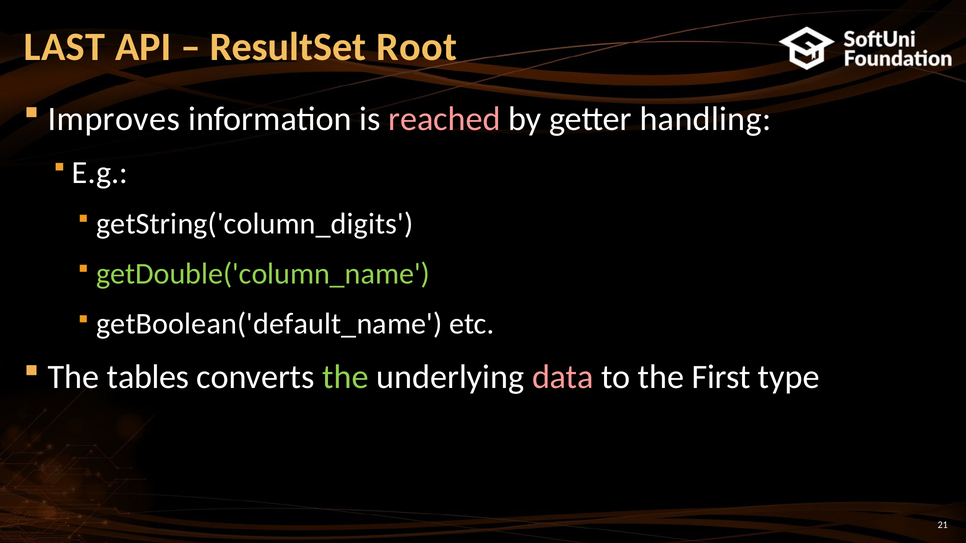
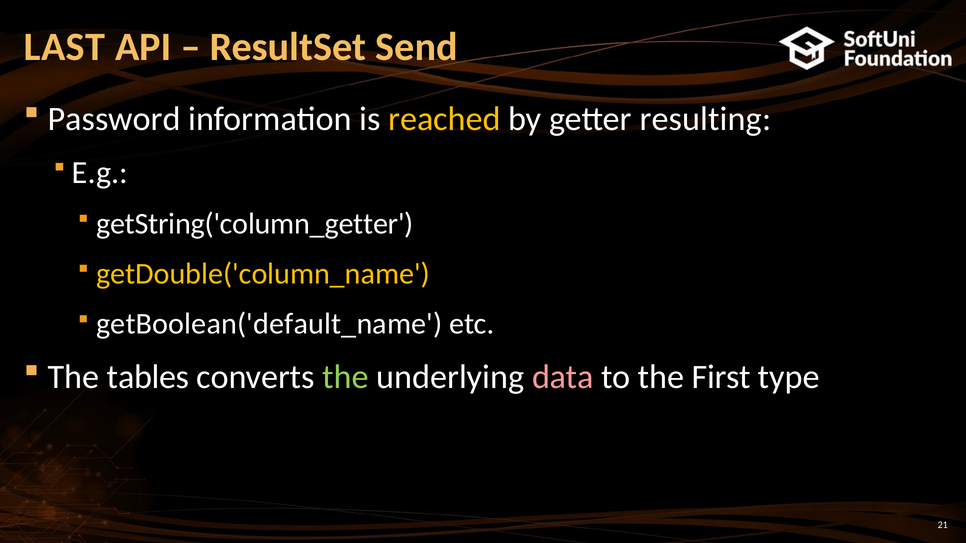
Root: Root -> Send
Improves: Improves -> Password
reached colour: pink -> yellow
handling: handling -> resulting
getString('column_digits: getString('column_digits -> getString('column_getter
getDouble('column_name colour: light green -> yellow
